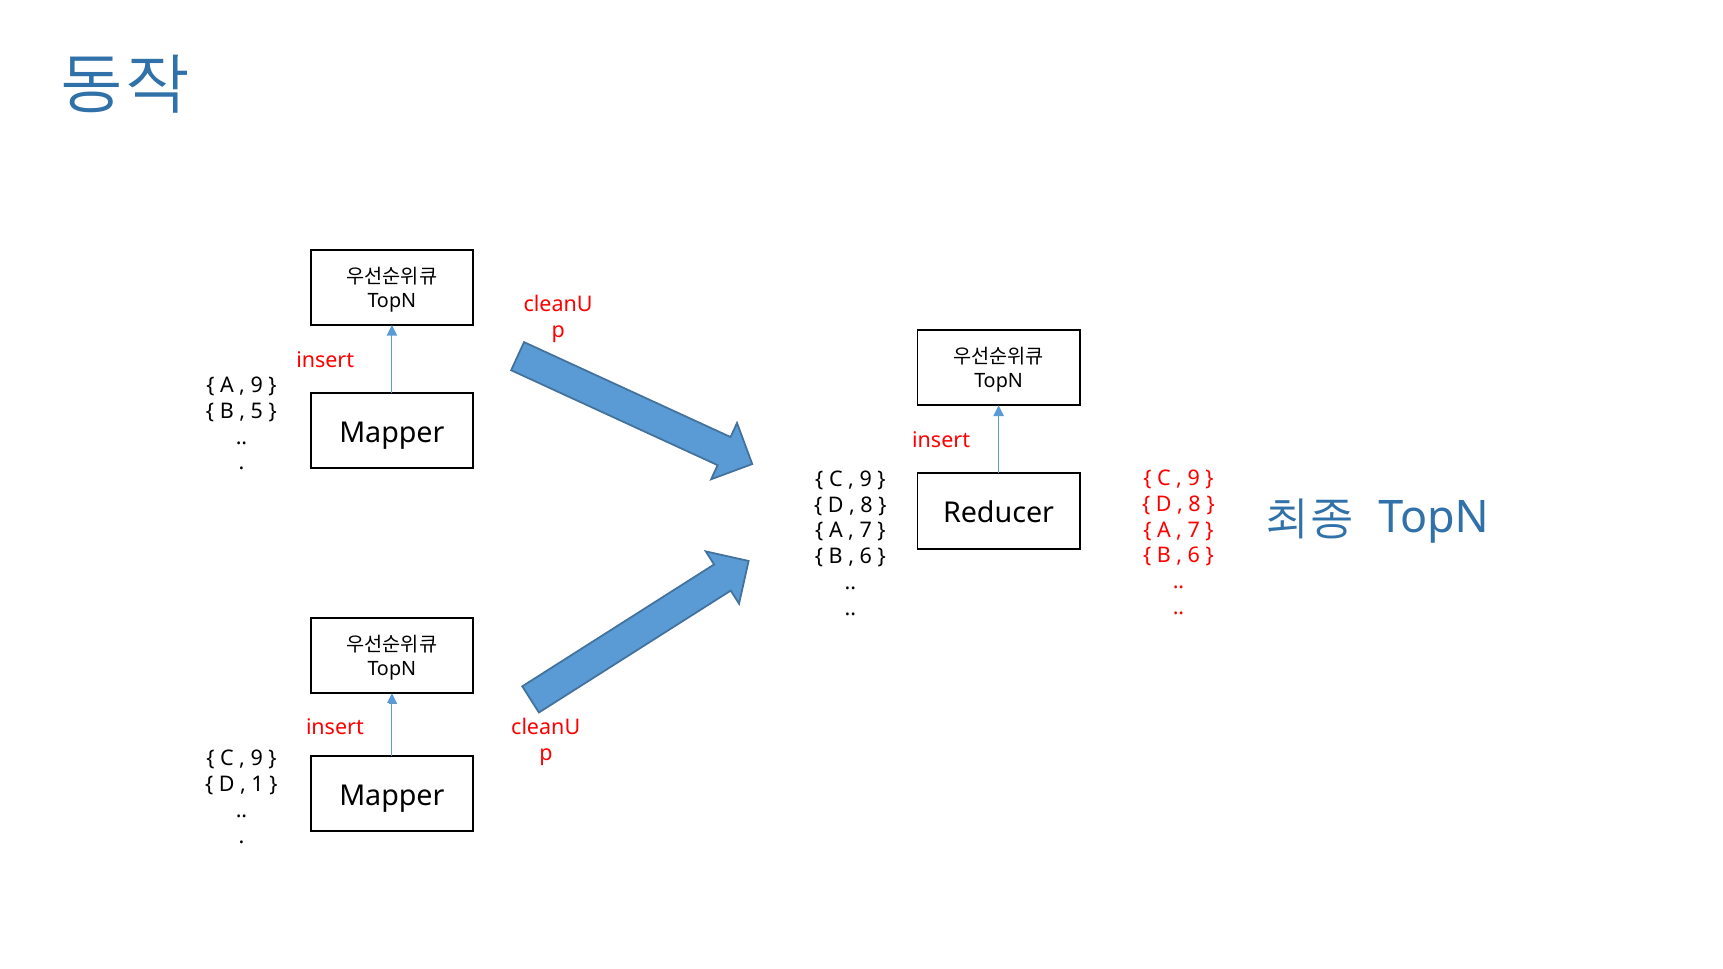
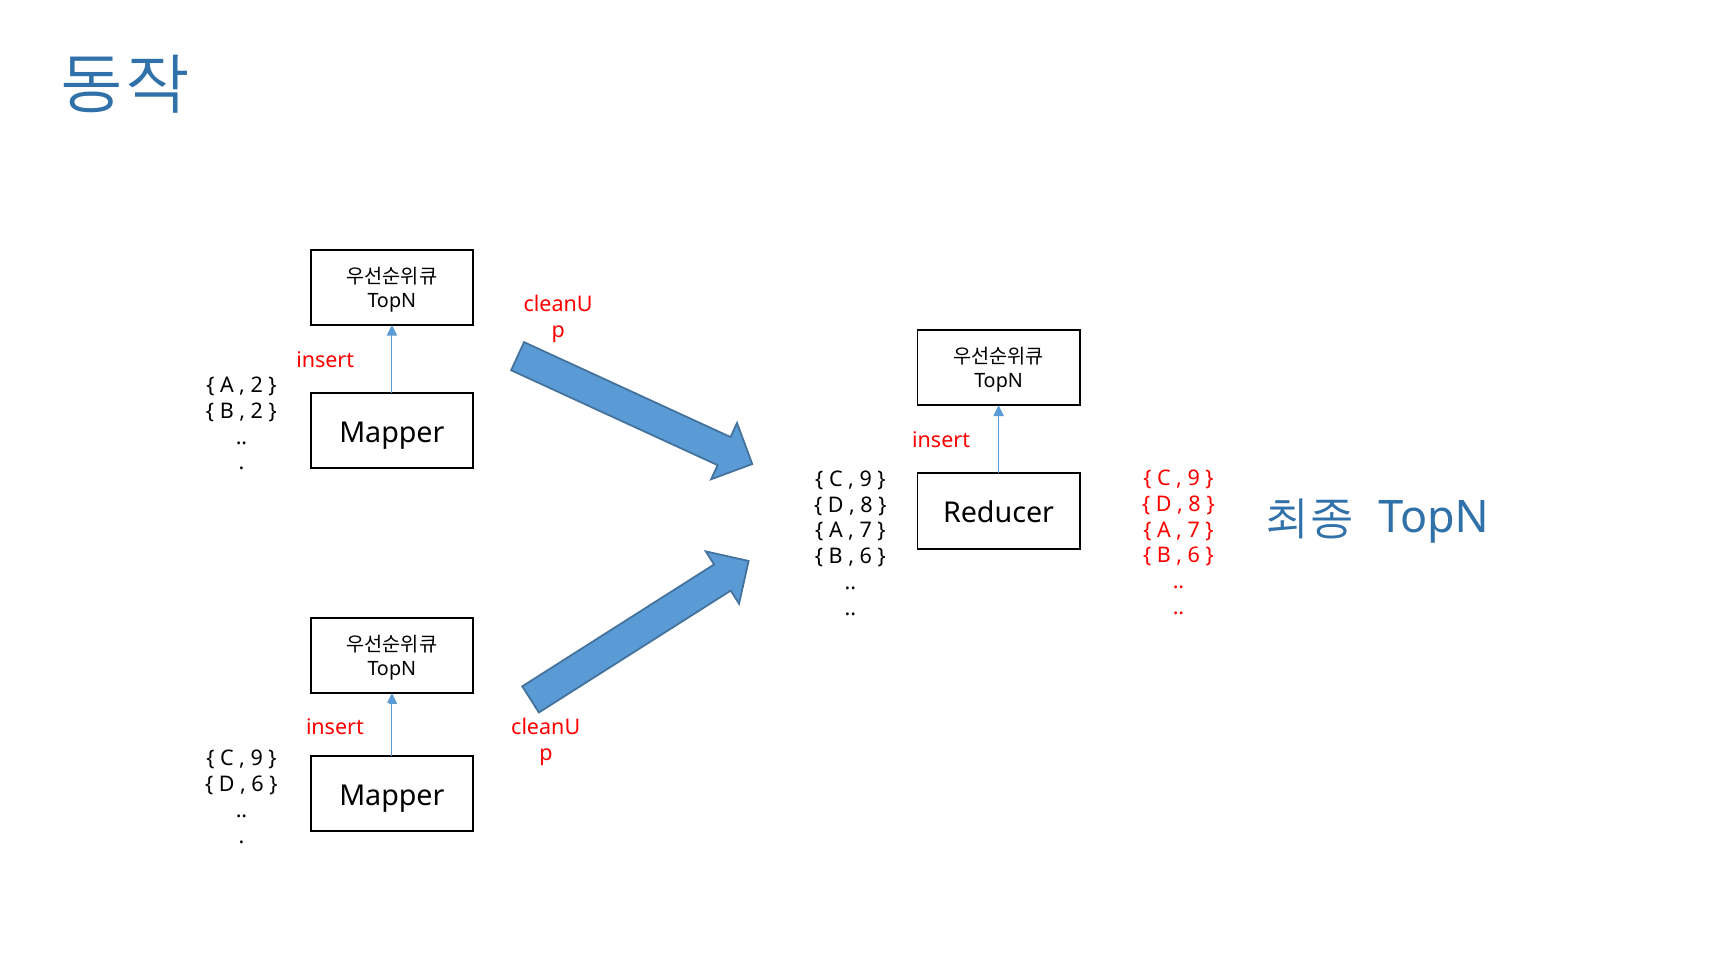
9 at (257, 385): 9 -> 2
5 at (257, 411): 5 -> 2
1 at (258, 785): 1 -> 6
